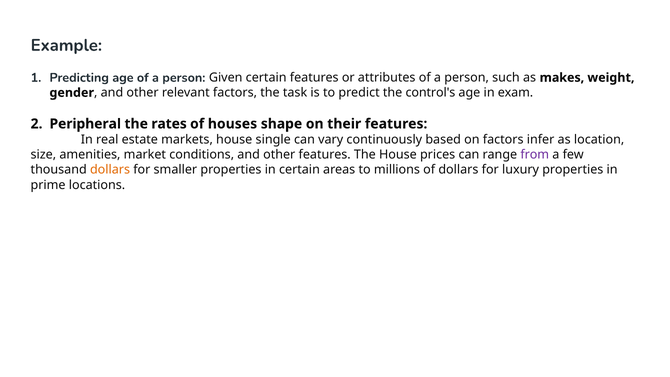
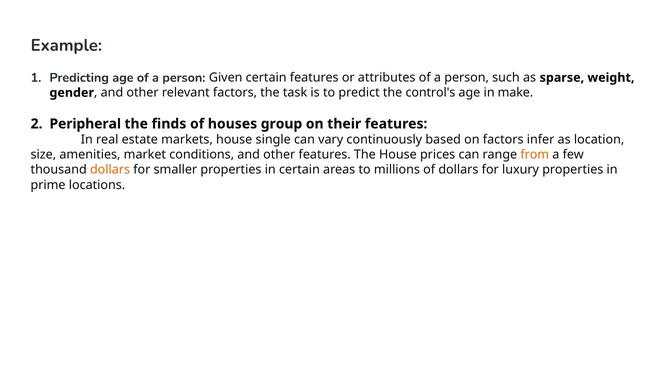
makes: makes -> sparse
exam: exam -> make
rates: rates -> finds
shape: shape -> group
from colour: purple -> orange
